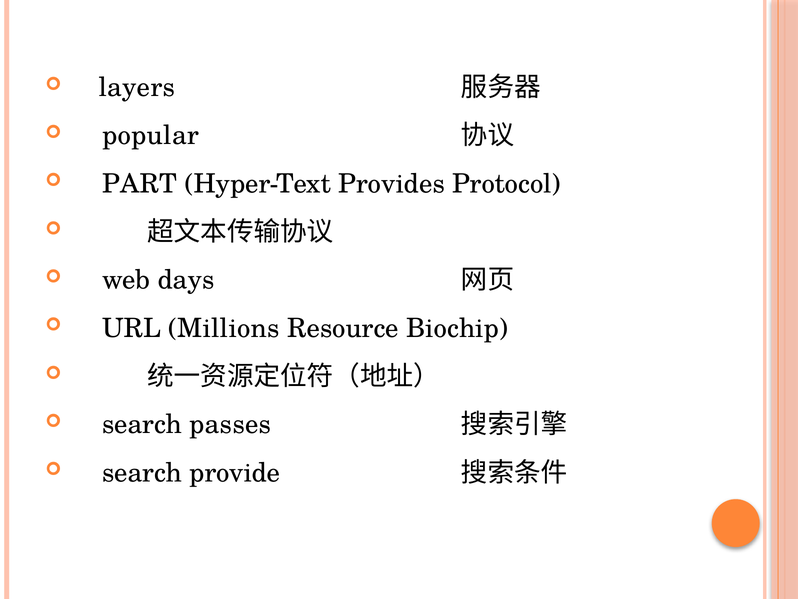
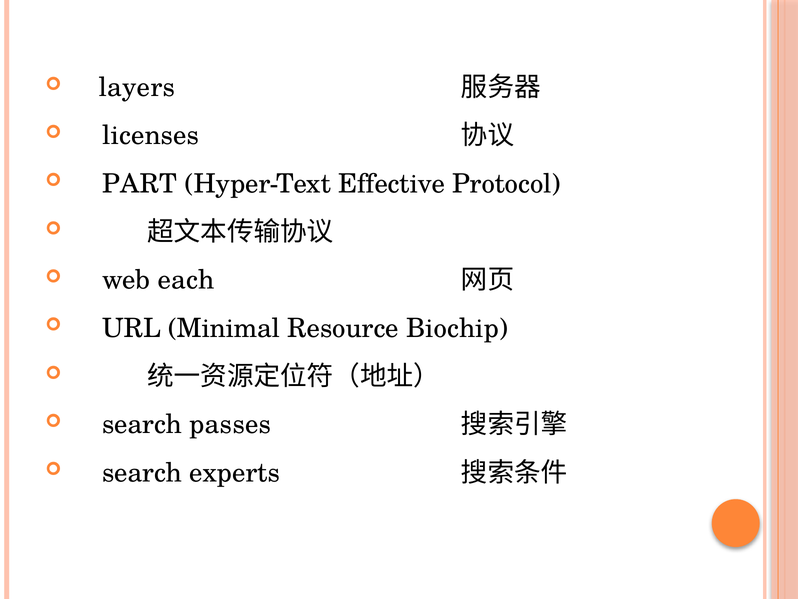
popular: popular -> licenses
Provides: Provides -> Effective
days: days -> each
Millions: Millions -> Minimal
provide: provide -> experts
